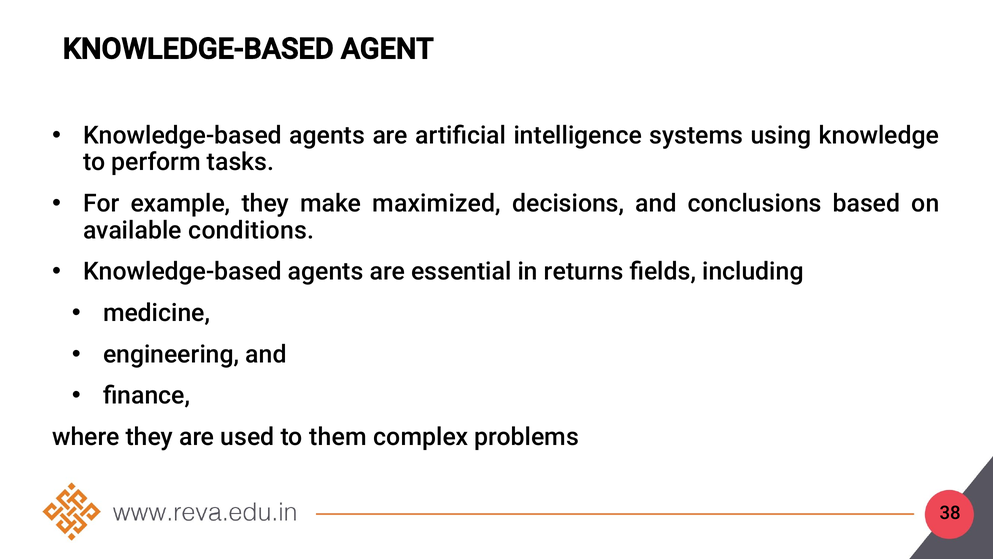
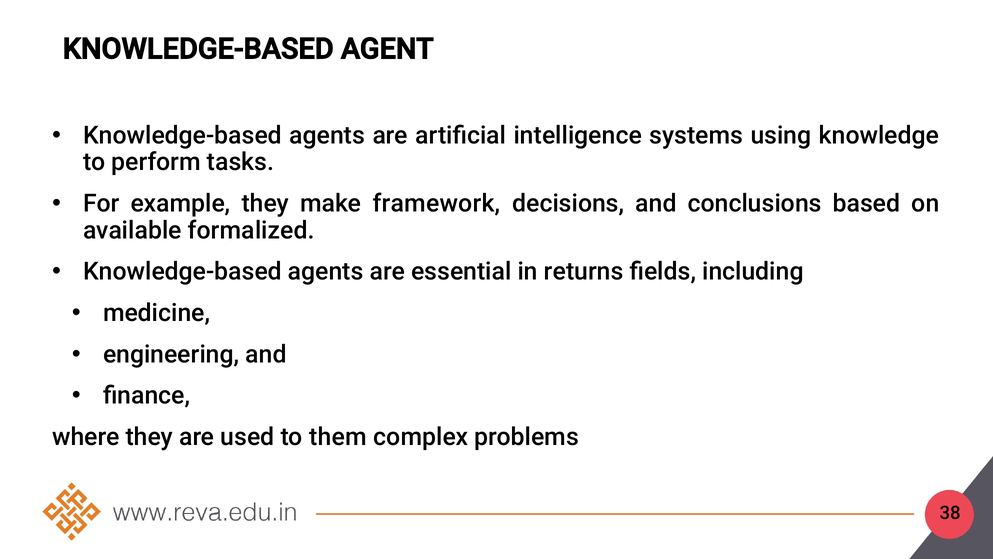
maximized: maximized -> framework
conditions: conditions -> formalized
